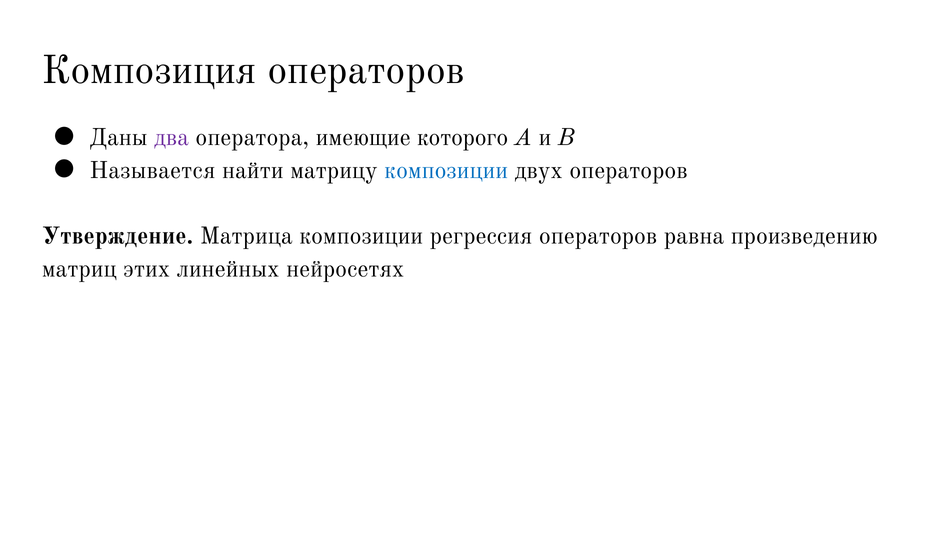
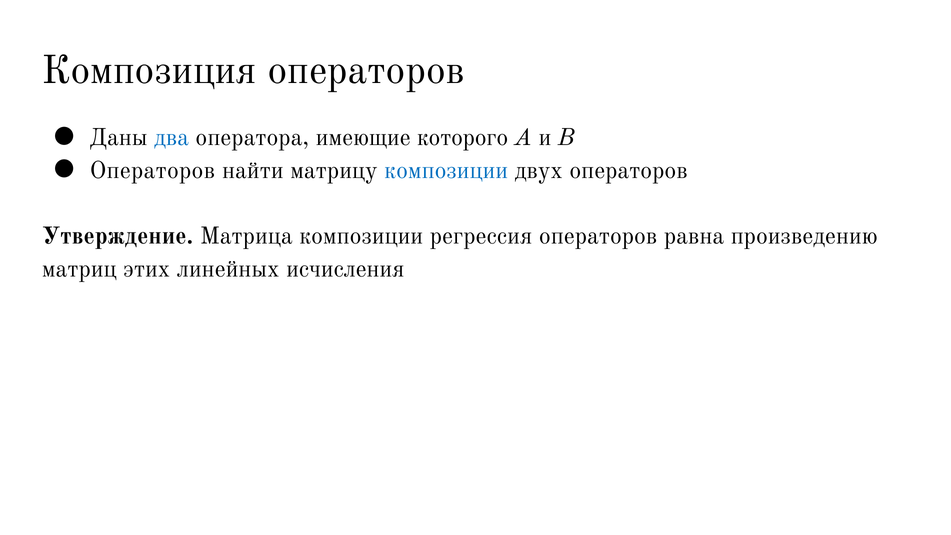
два colour: purple -> blue
Называется at (152, 170): Называется -> Операторов
нейросетях: нейросетях -> исчисления
